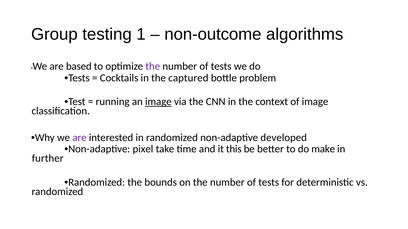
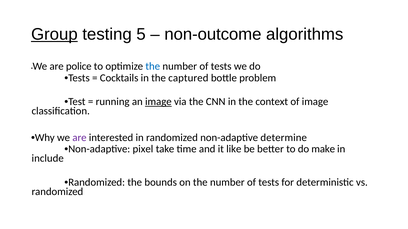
Group underline: none -> present
1: 1 -> 5
based: based -> police
the at (153, 67) colour: purple -> blue
developed: developed -> determine
this: this -> like
further: further -> include
